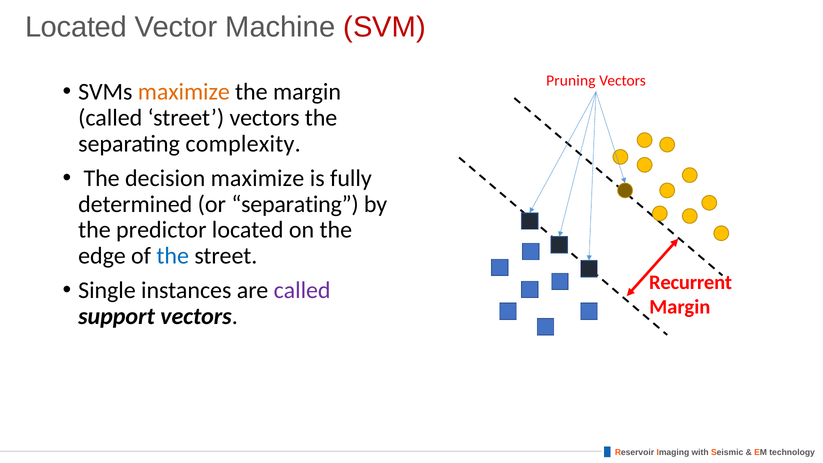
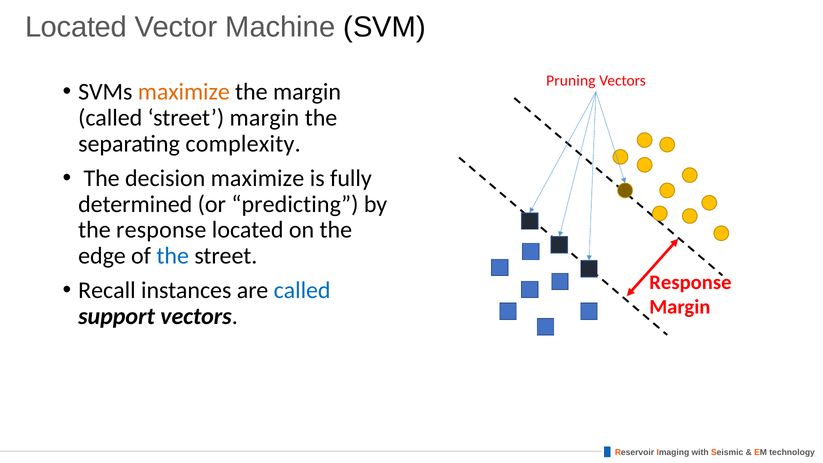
SVM colour: red -> black
street vectors: vectors -> margin
or separating: separating -> predicting
the predictor: predictor -> response
Recurrent at (691, 282): Recurrent -> Response
Single: Single -> Recall
called at (302, 290) colour: purple -> blue
